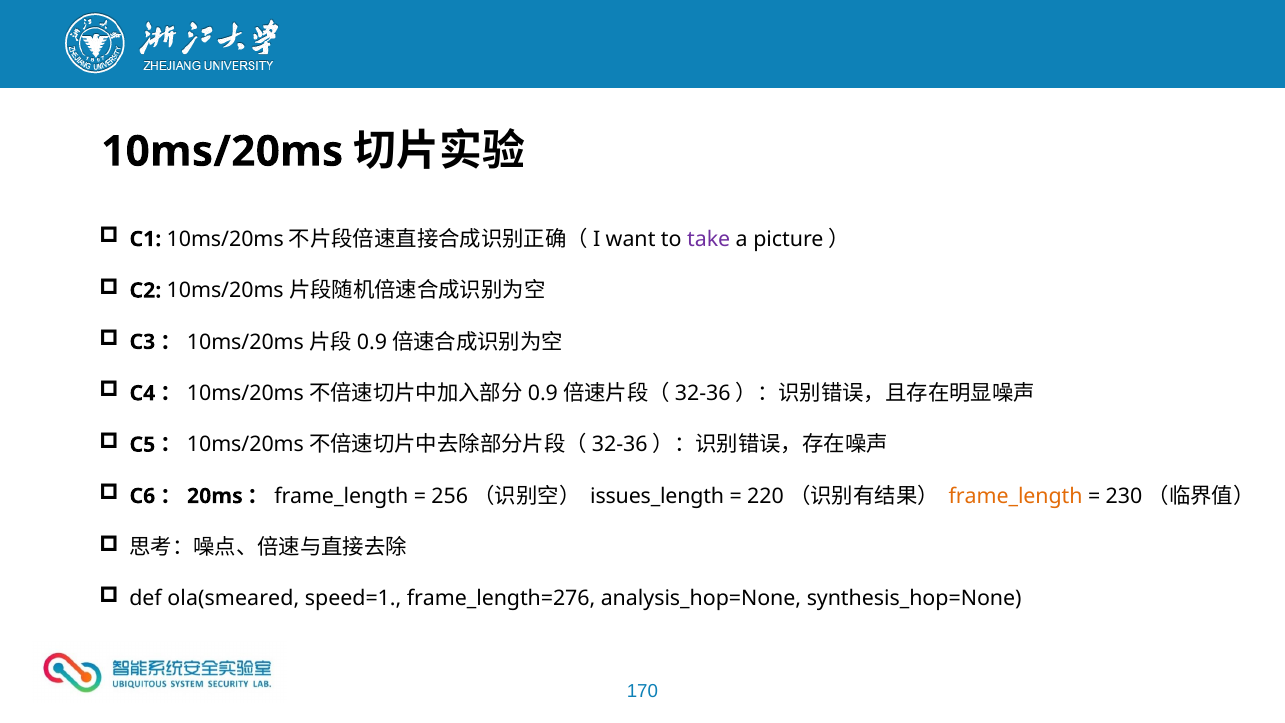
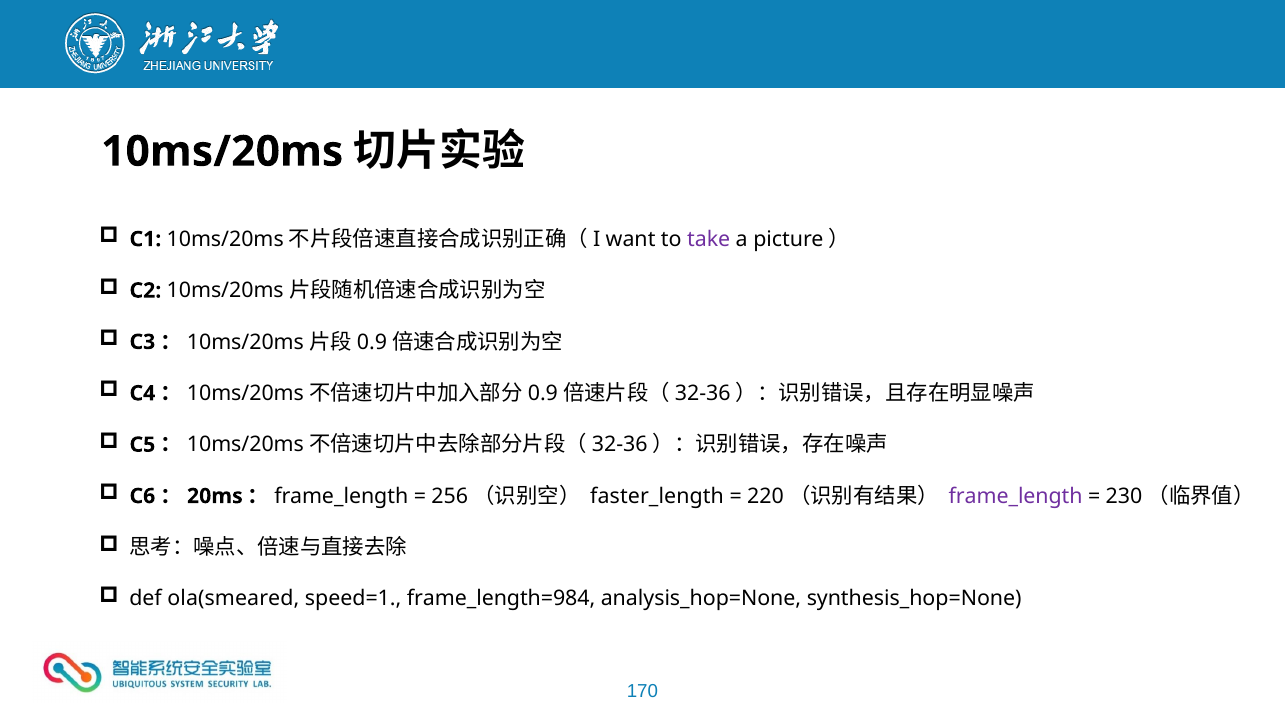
issues_length: issues_length -> faster_length
frame_length colour: orange -> purple
frame_length=276: frame_length=276 -> frame_length=984
